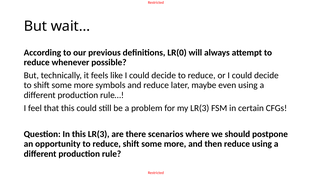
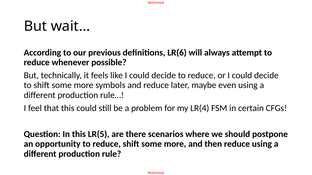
LR(0: LR(0 -> LR(6
my LR(3: LR(3 -> LR(4
this LR(3: LR(3 -> LR(5
